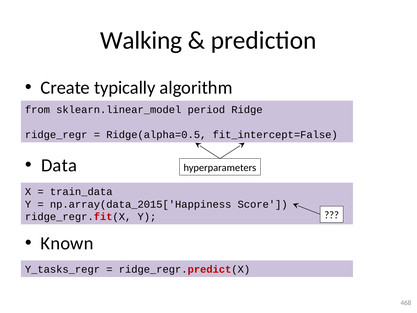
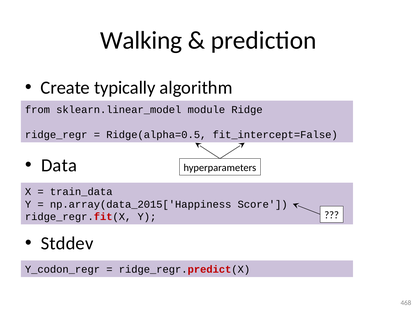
period: period -> module
Known: Known -> Stddev
Y_tasks_regr: Y_tasks_regr -> Y_codon_regr
